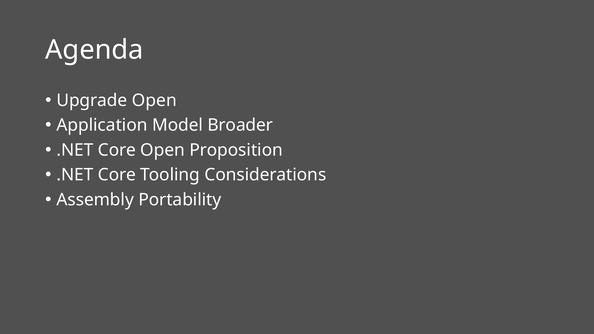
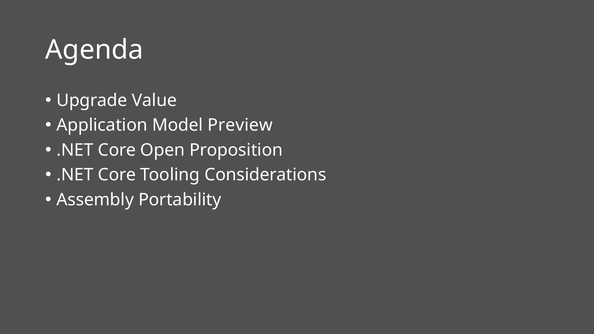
Upgrade Open: Open -> Value
Broader: Broader -> Preview
